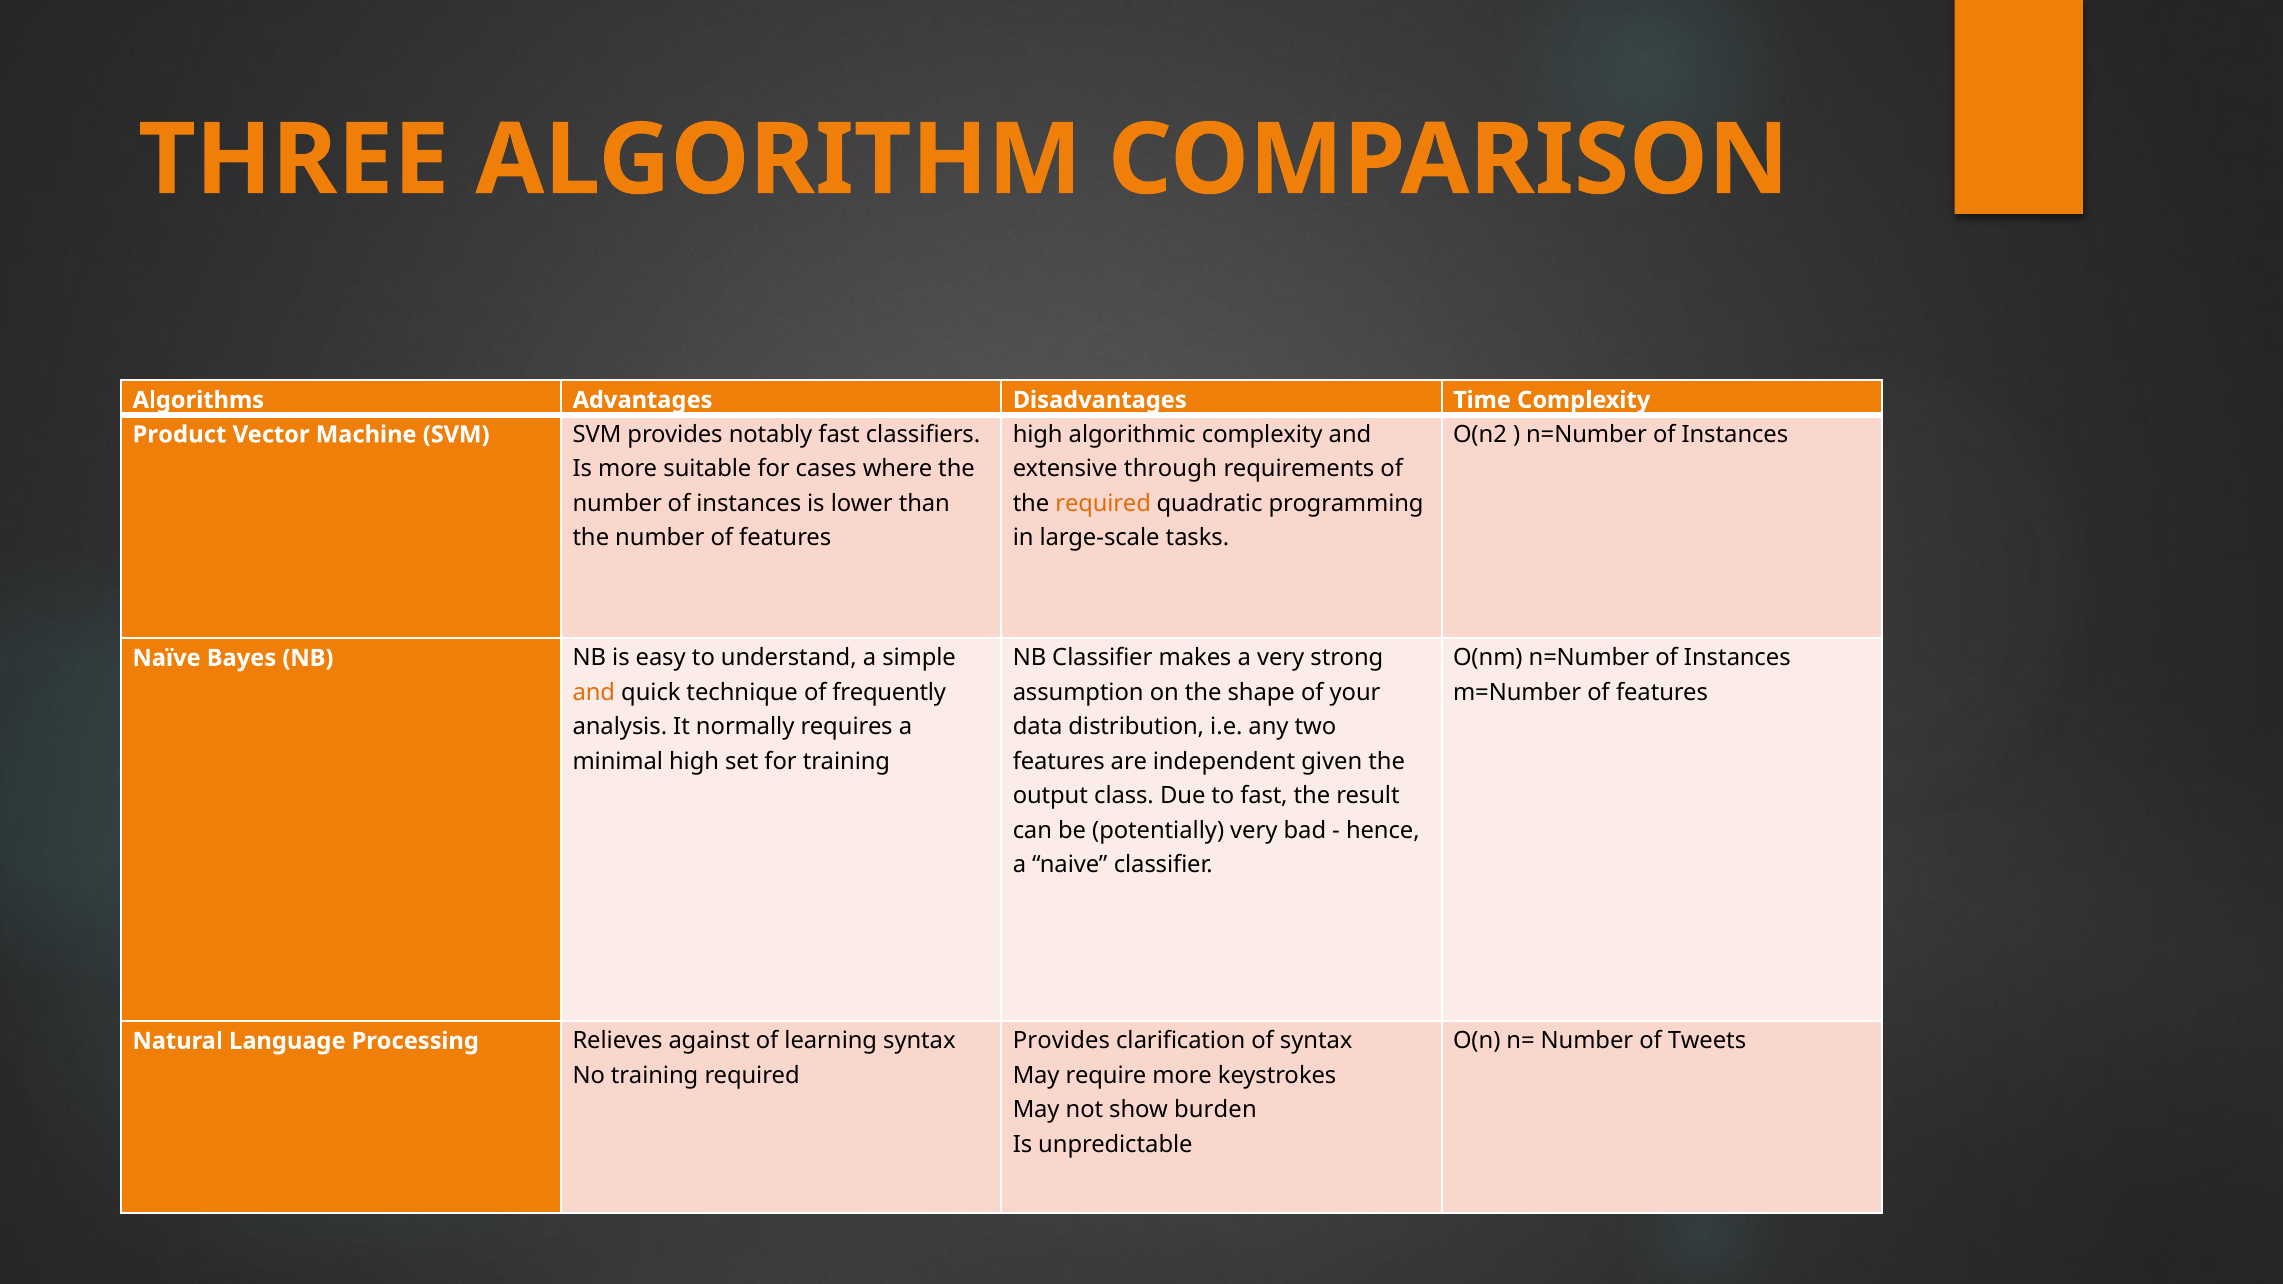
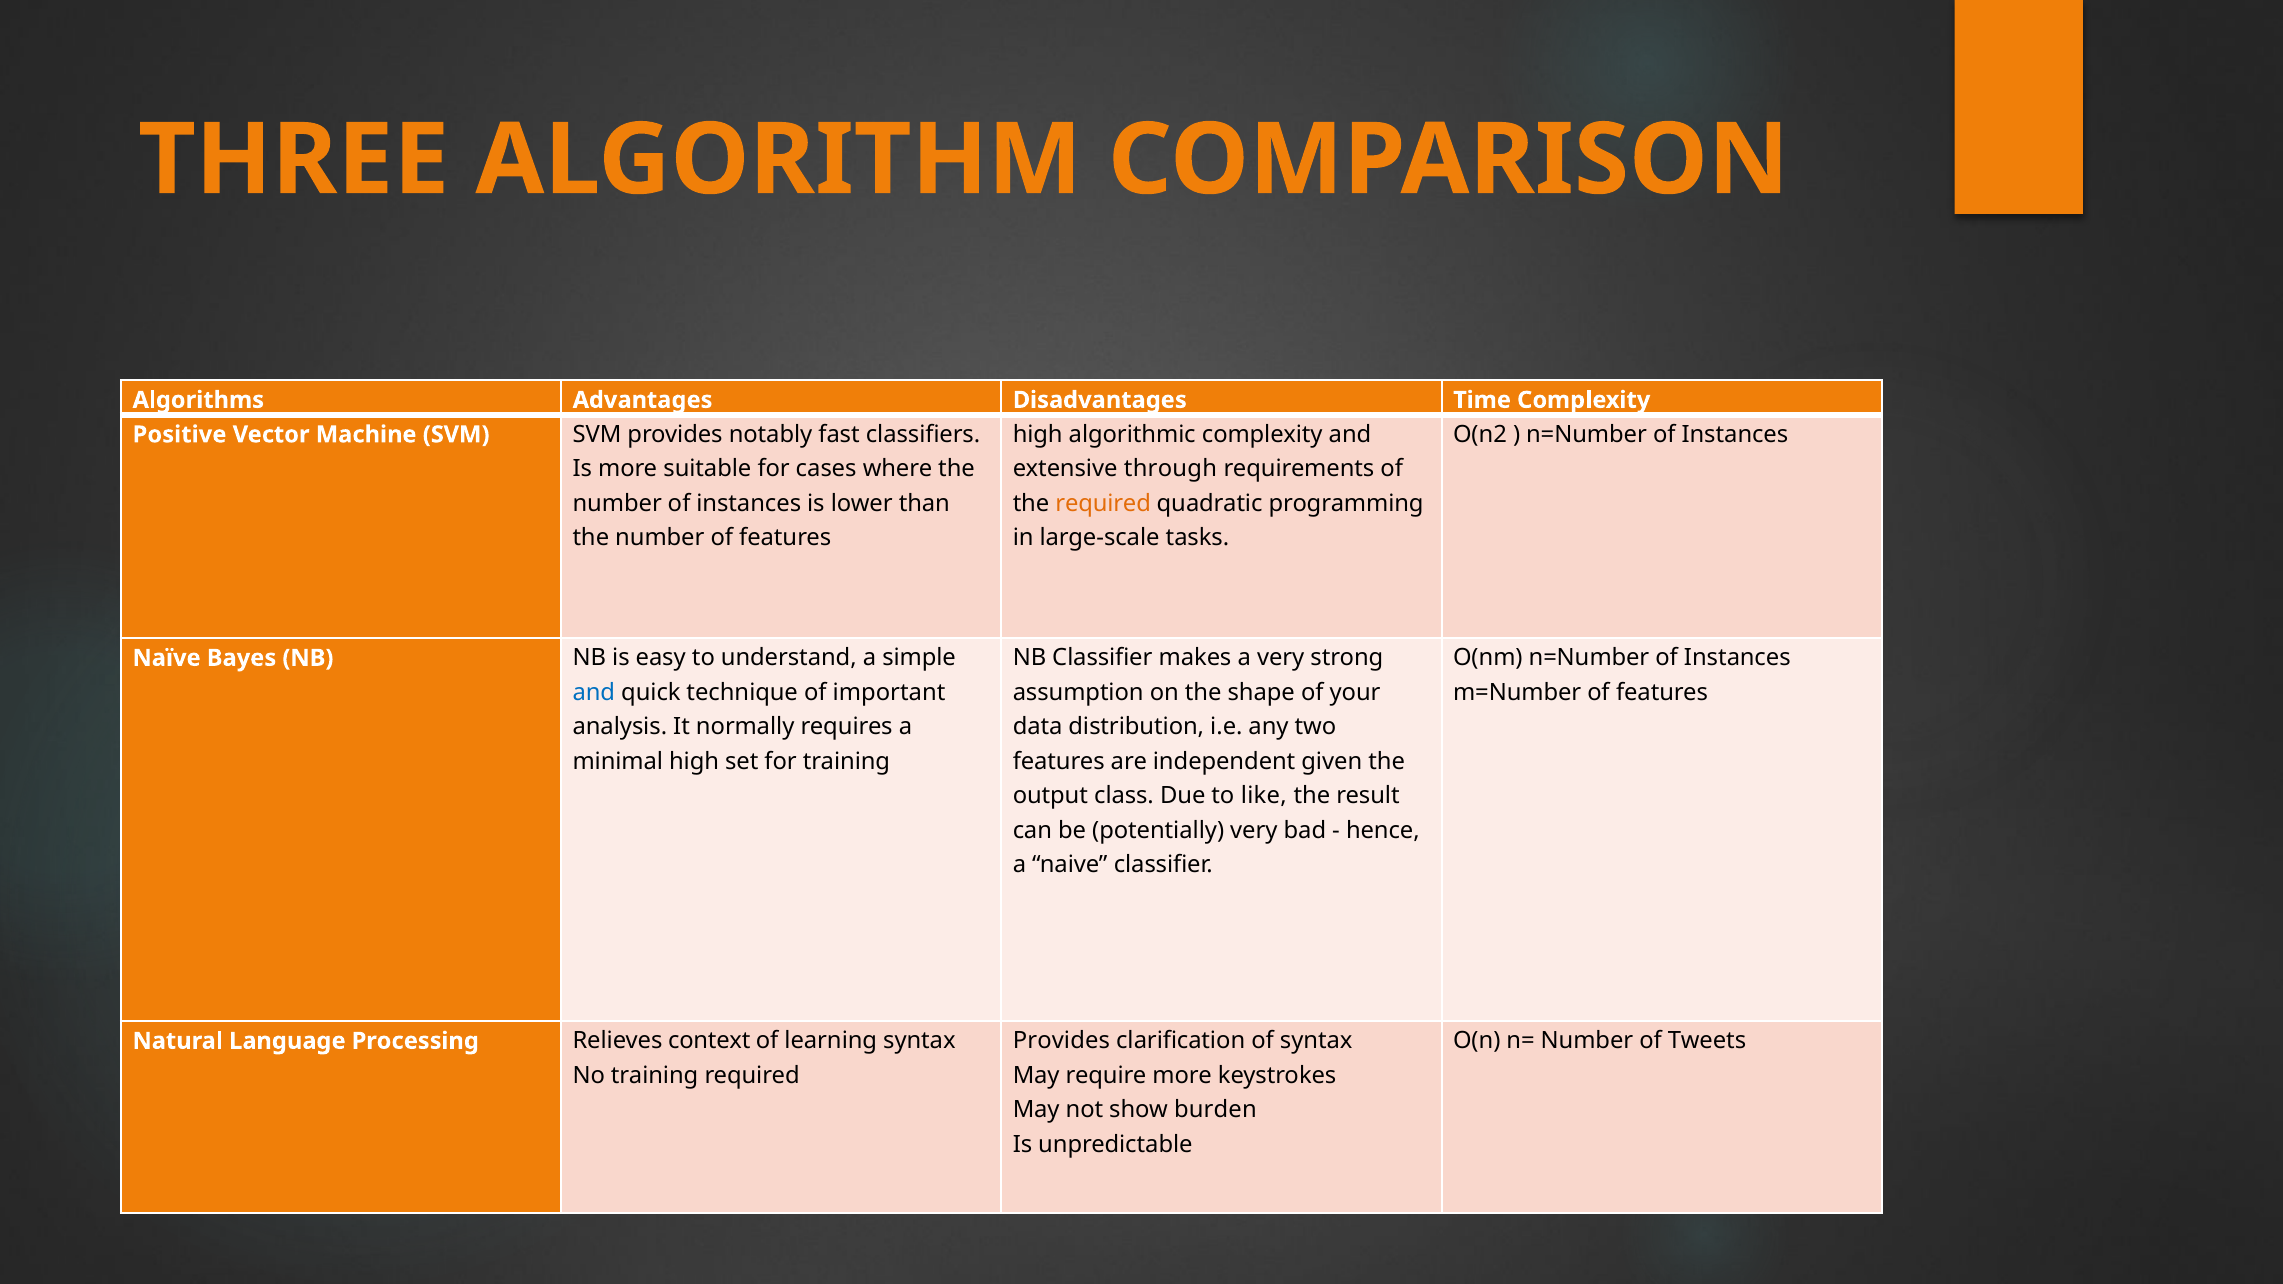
Product: Product -> Positive
and at (594, 693) colour: orange -> blue
frequently: frequently -> important
to fast: fast -> like
against: against -> context
